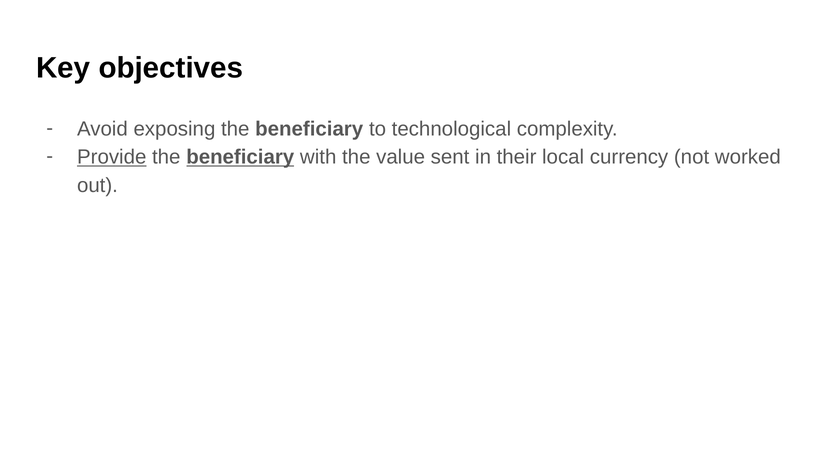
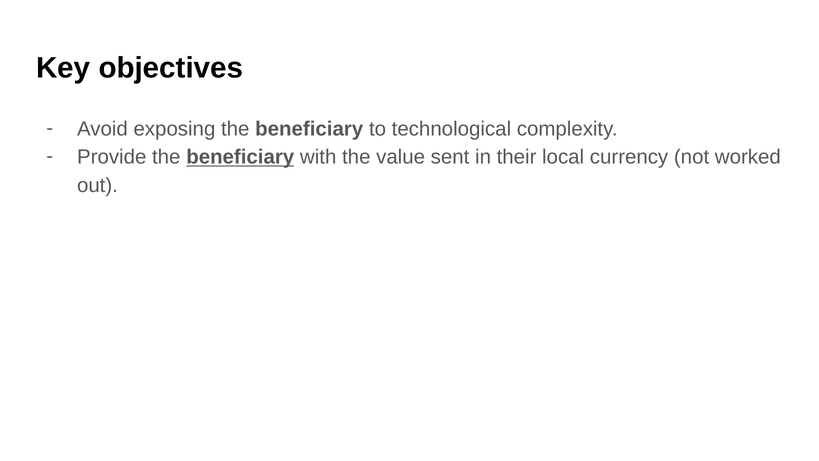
Provide underline: present -> none
